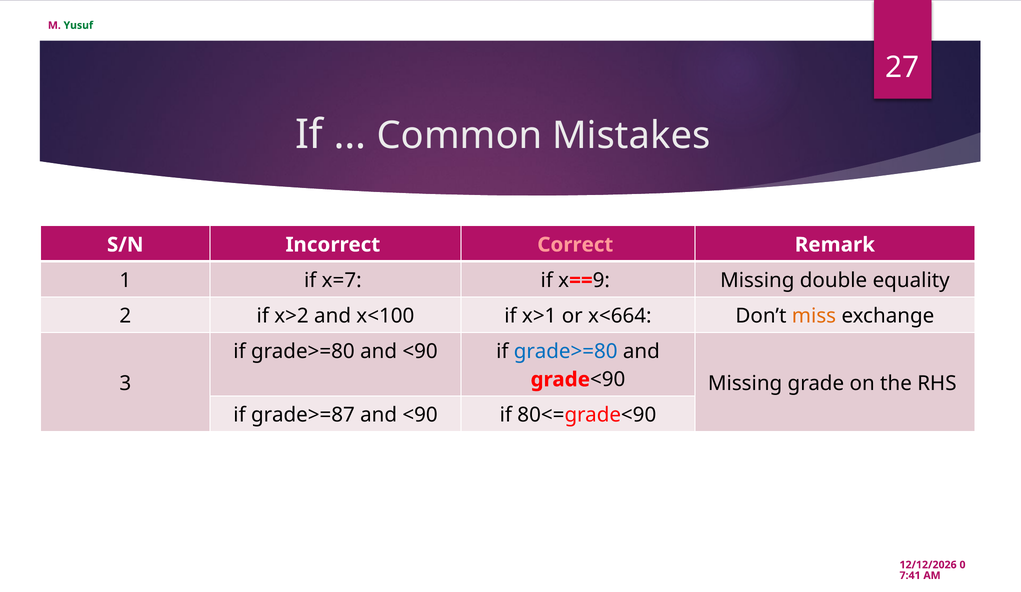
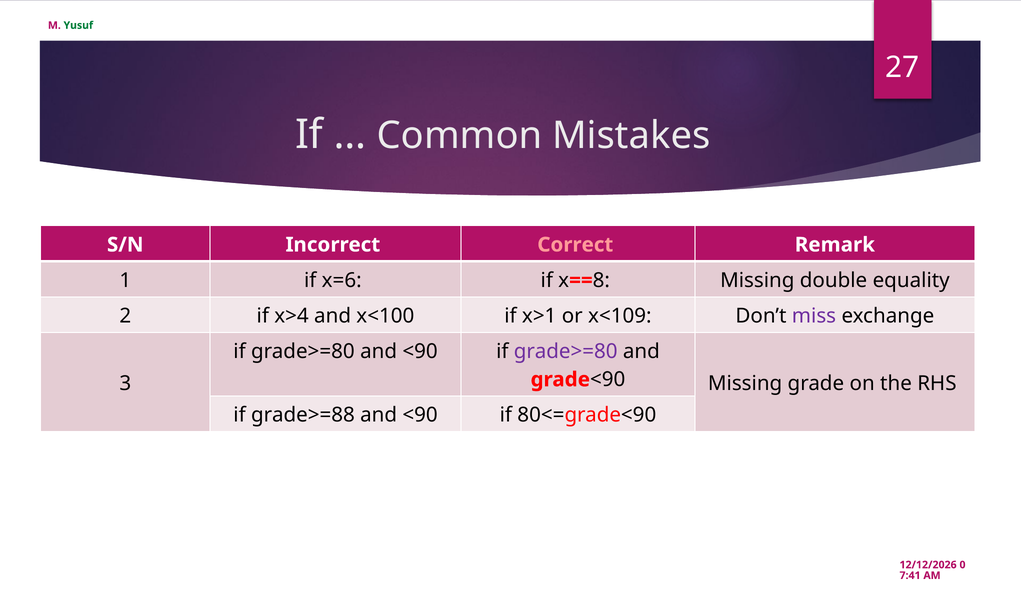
x=7: x=7 -> x=6
9: 9 -> 8
x>2: x>2 -> x>4
x<664: x<664 -> x<109
miss colour: orange -> purple
grade>=80 at (566, 351) colour: blue -> purple
grade>=87: grade>=87 -> grade>=88
